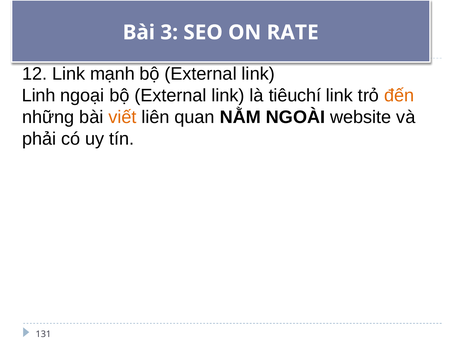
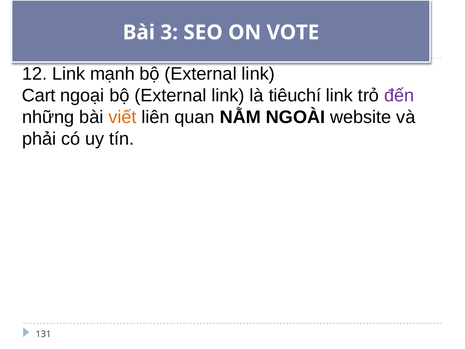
RATE: RATE -> VOTE
Linh: Linh -> Cart
đến colour: orange -> purple
